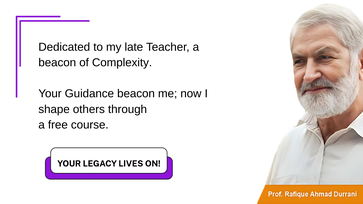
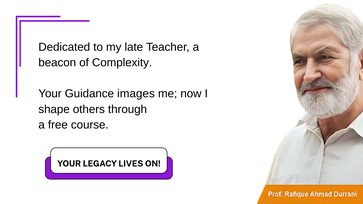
Guidance beacon: beacon -> images
